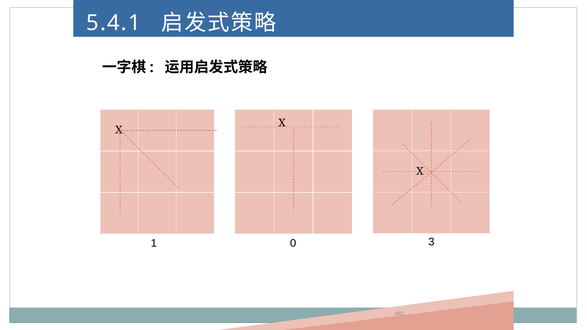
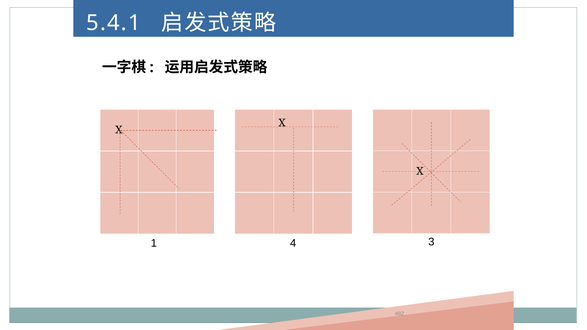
0: 0 -> 4
